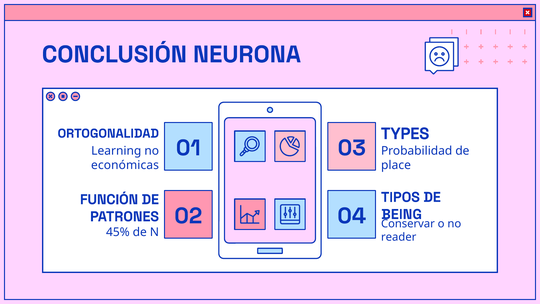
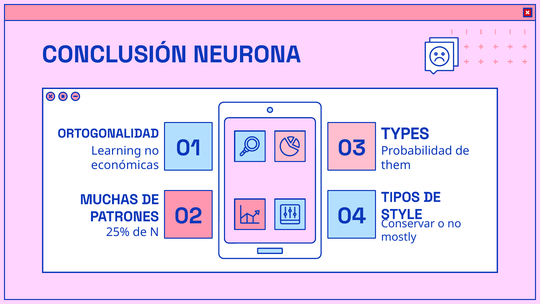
place: place -> them
FUNCIÓN: FUNCIÓN -> MUCHAS
BEING: BEING -> STYLE
45%: 45% -> 25%
reader: reader -> mostly
